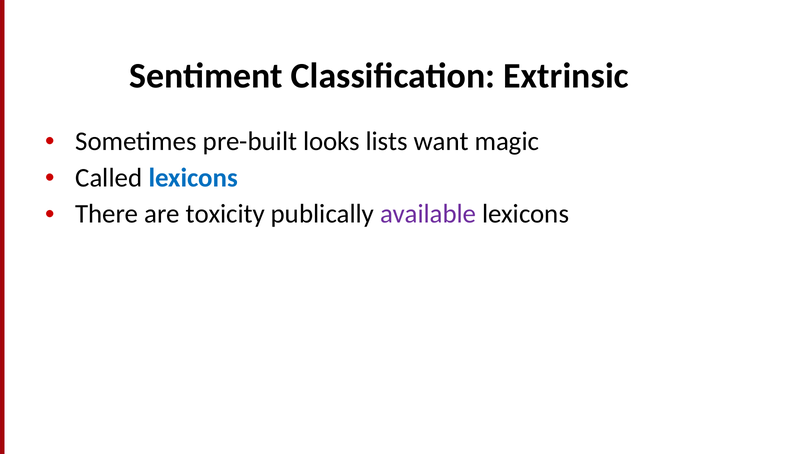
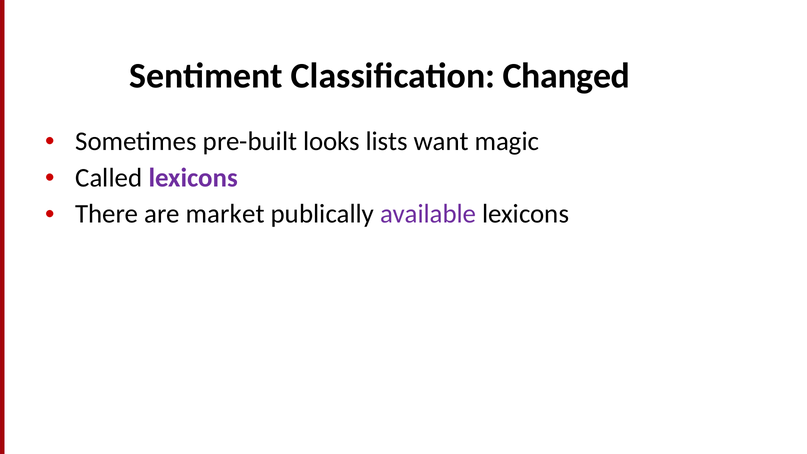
Extrinsic: Extrinsic -> Changed
lexicons at (193, 178) colour: blue -> purple
toxicity: toxicity -> market
